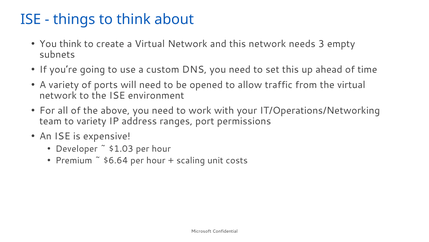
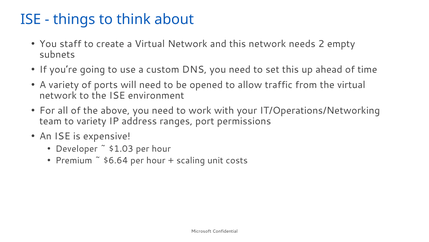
You think: think -> staff
3: 3 -> 2
